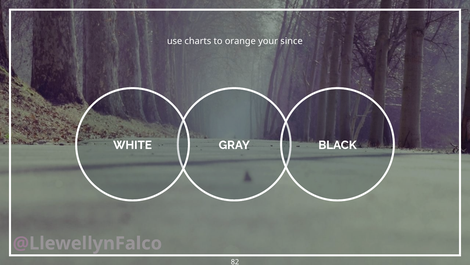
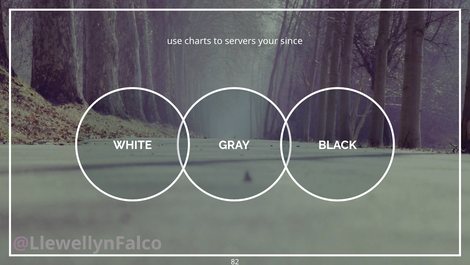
orange: orange -> servers
